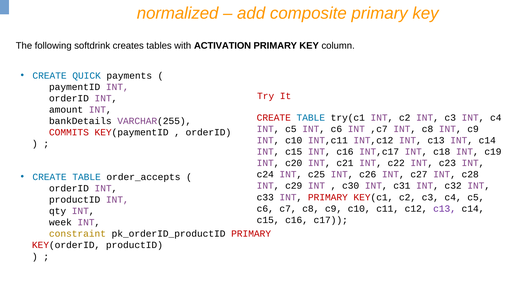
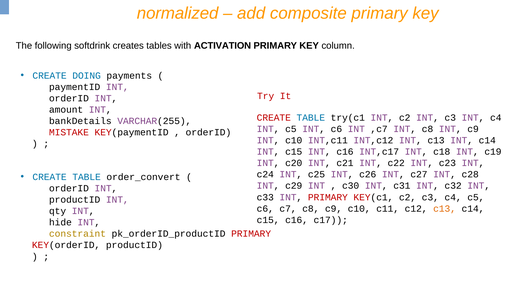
QUICK: QUICK -> DOING
COMMITS: COMMITS -> MISTAKE
order_accepts: order_accepts -> order_convert
c13 at (445, 209) colour: purple -> orange
week: week -> hide
